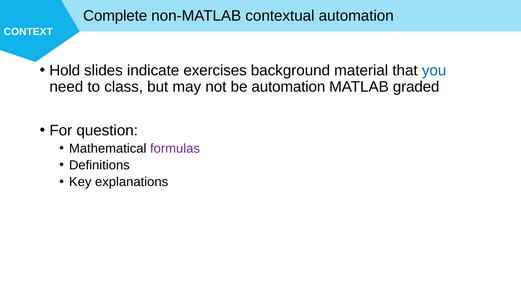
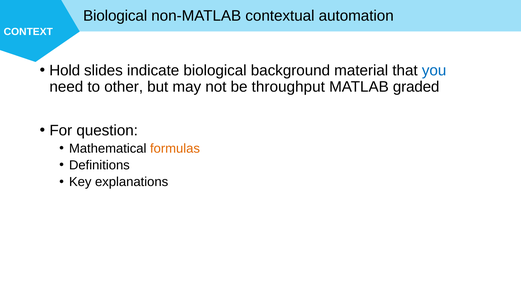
Complete at (115, 16): Complete -> Biological
indicate exercises: exercises -> biological
class: class -> other
be automation: automation -> throughput
formulas colour: purple -> orange
